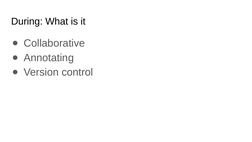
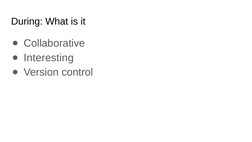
Annotating: Annotating -> Interesting
